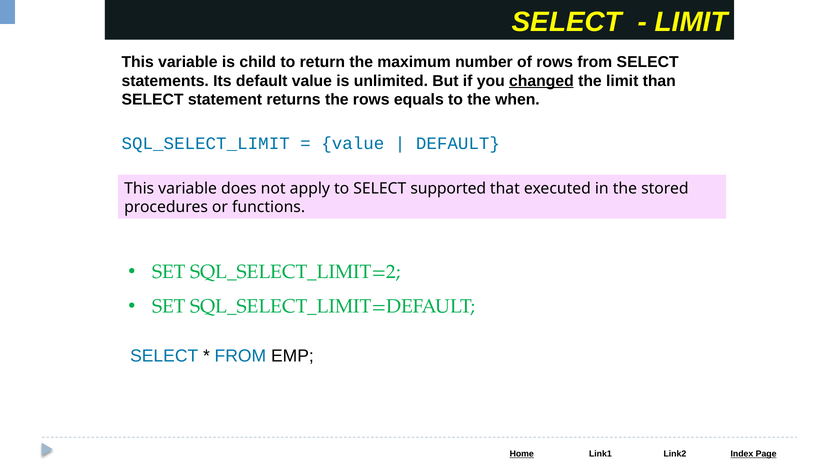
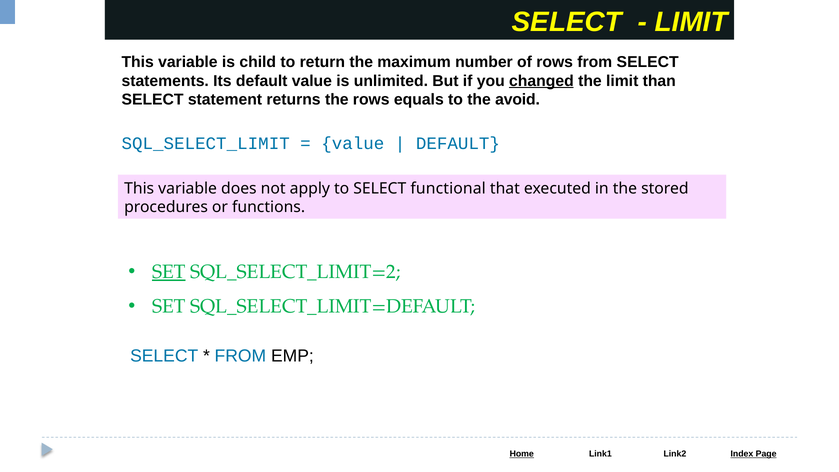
when: when -> avoid
supported: supported -> functional
SET at (169, 272) underline: none -> present
